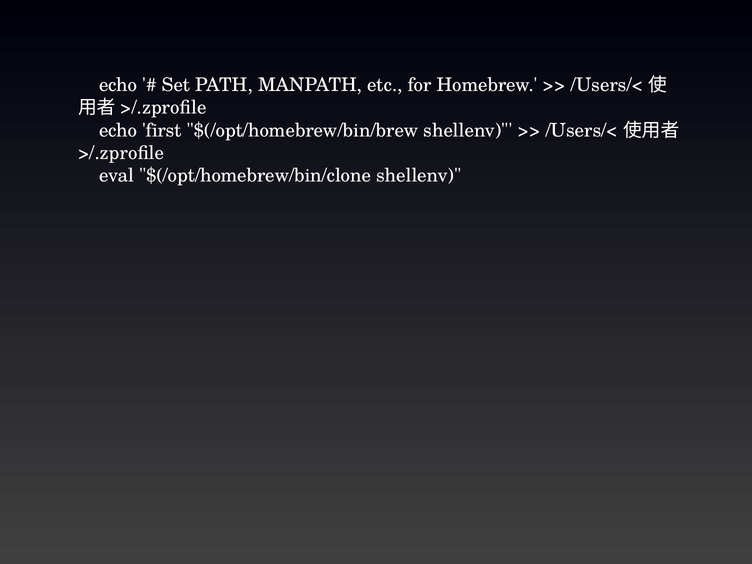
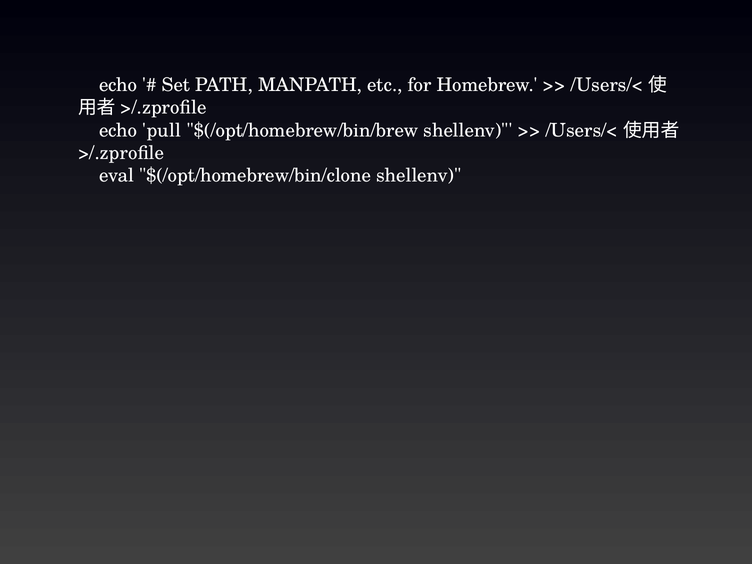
first: first -> pull
